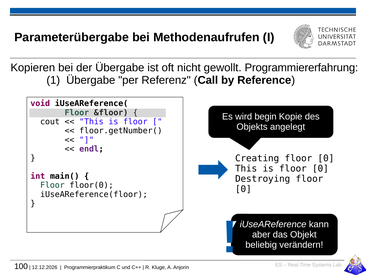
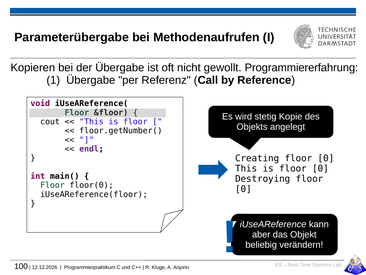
begin: begin -> stetig
